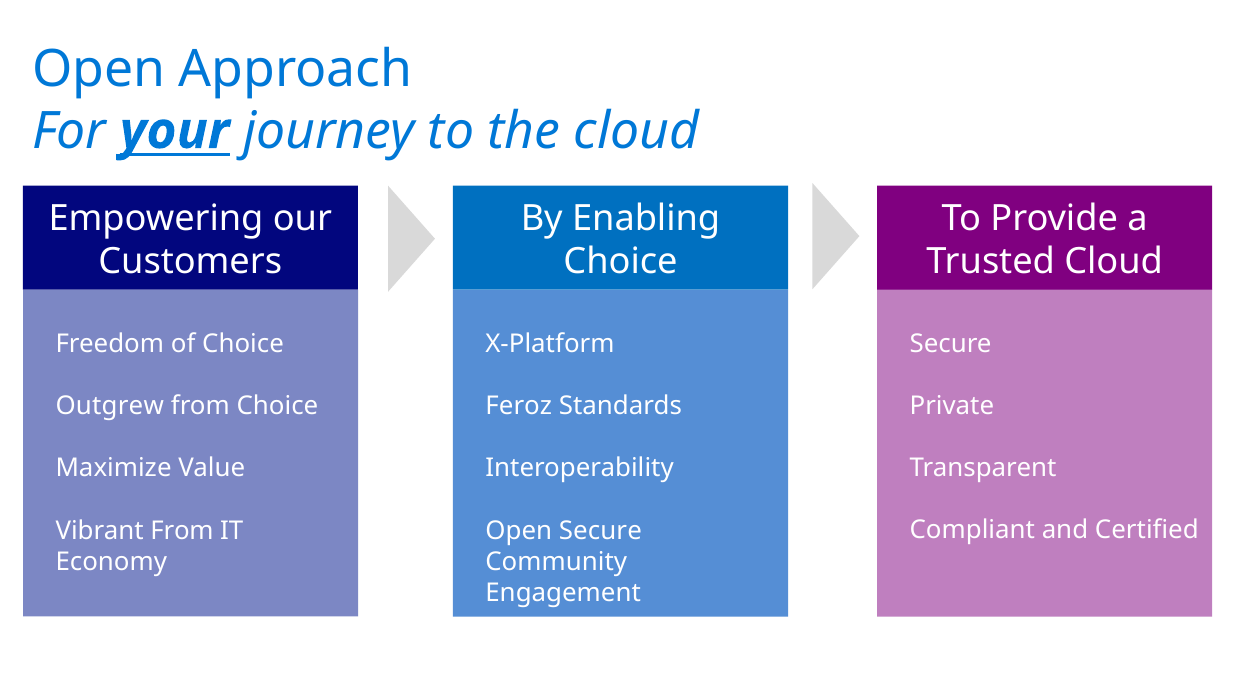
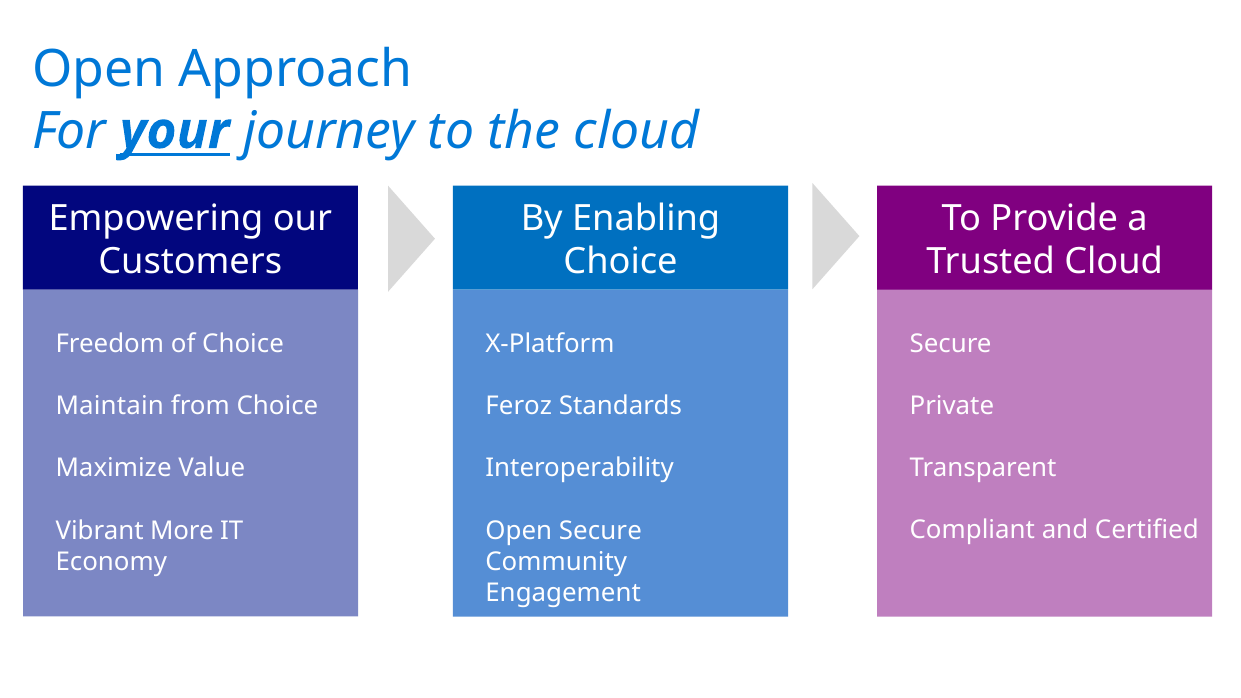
Outgrew: Outgrew -> Maintain
Vibrant From: From -> More
